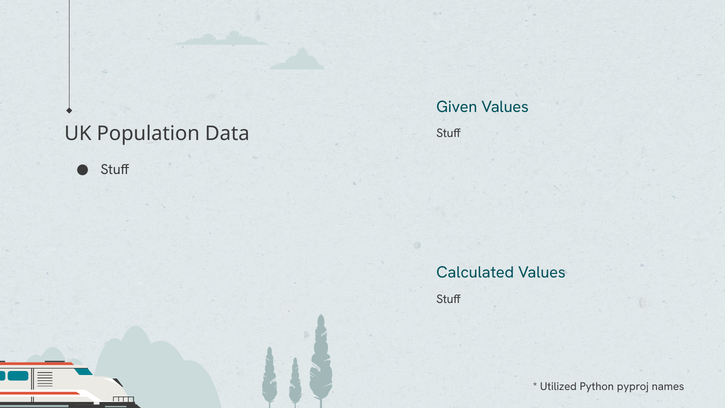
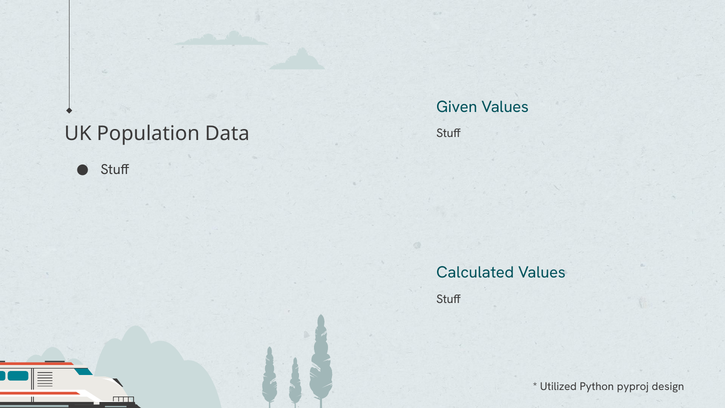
names: names -> design
